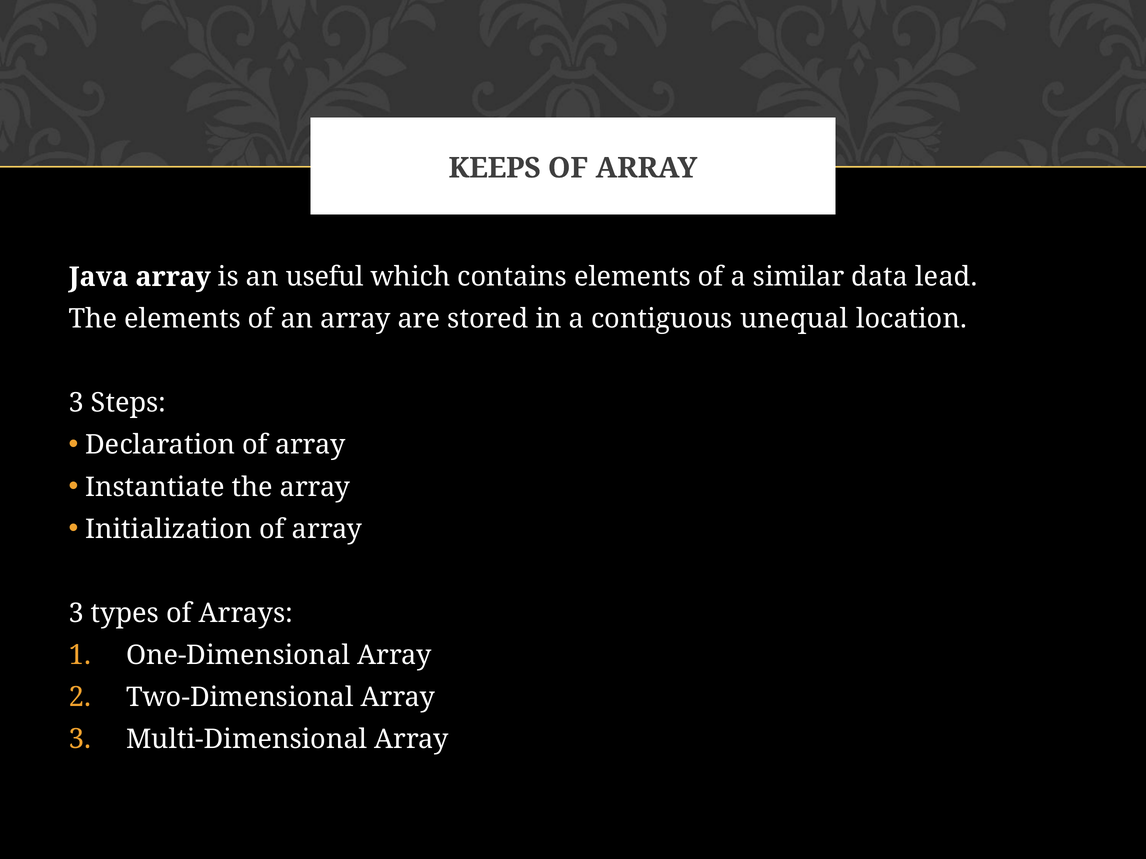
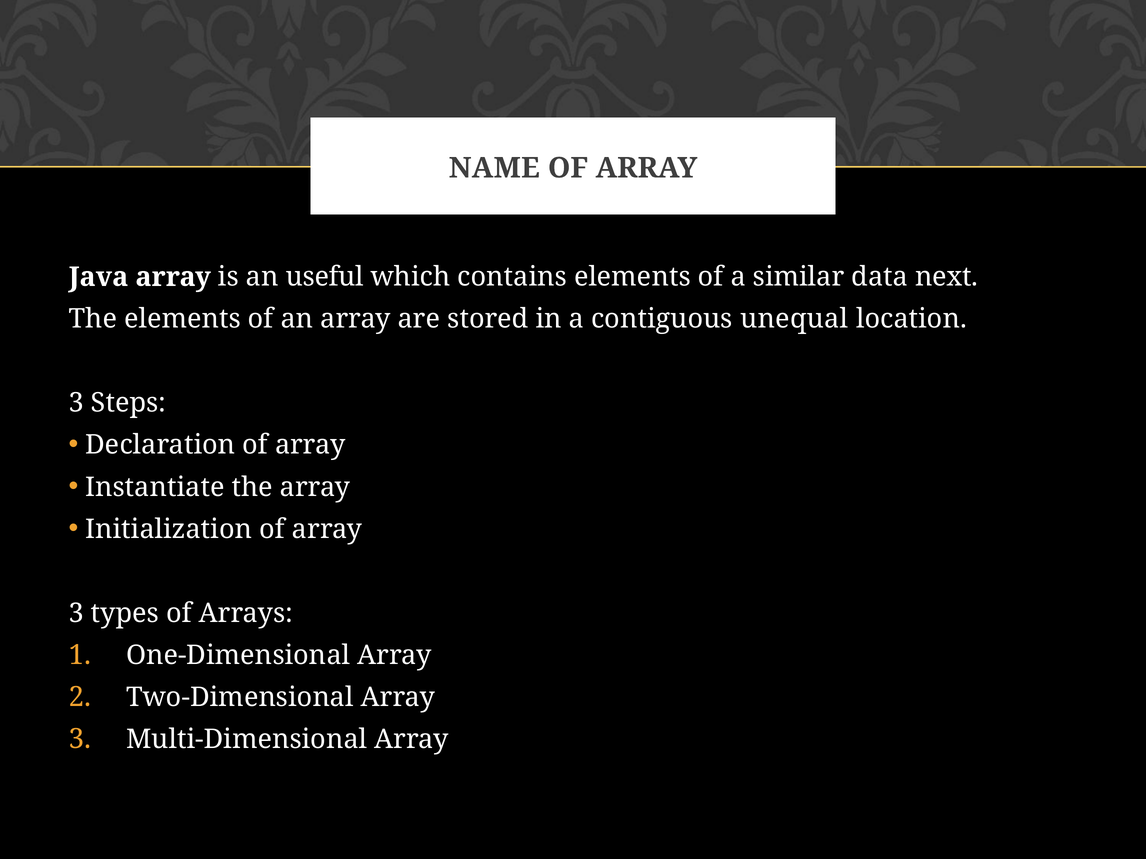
KEEPS: KEEPS -> NAME
lead: lead -> next
